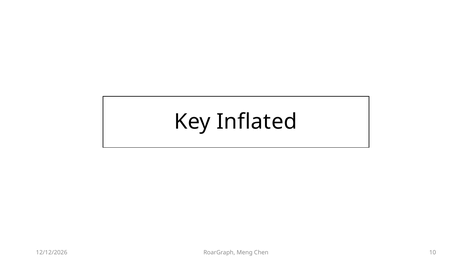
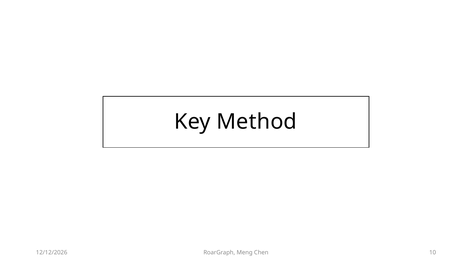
Inflated: Inflated -> Method
